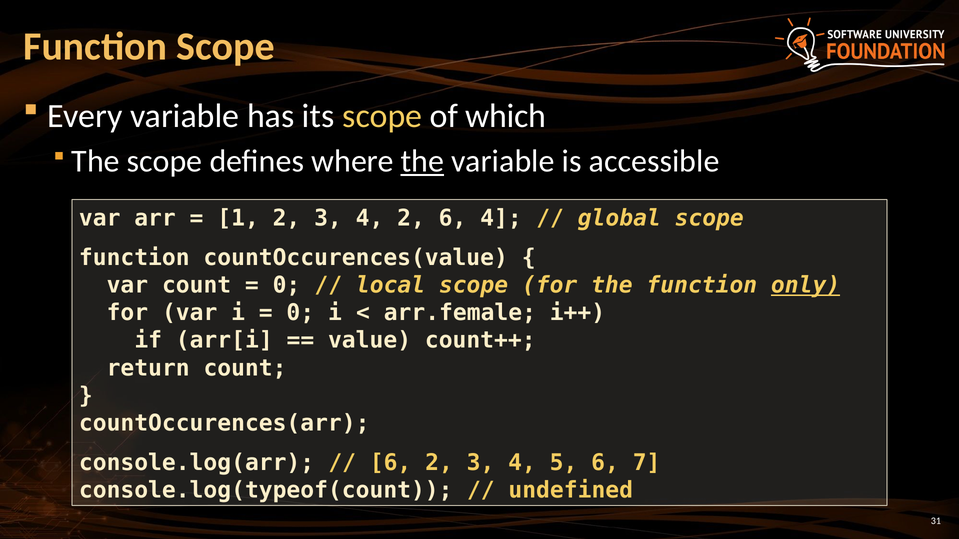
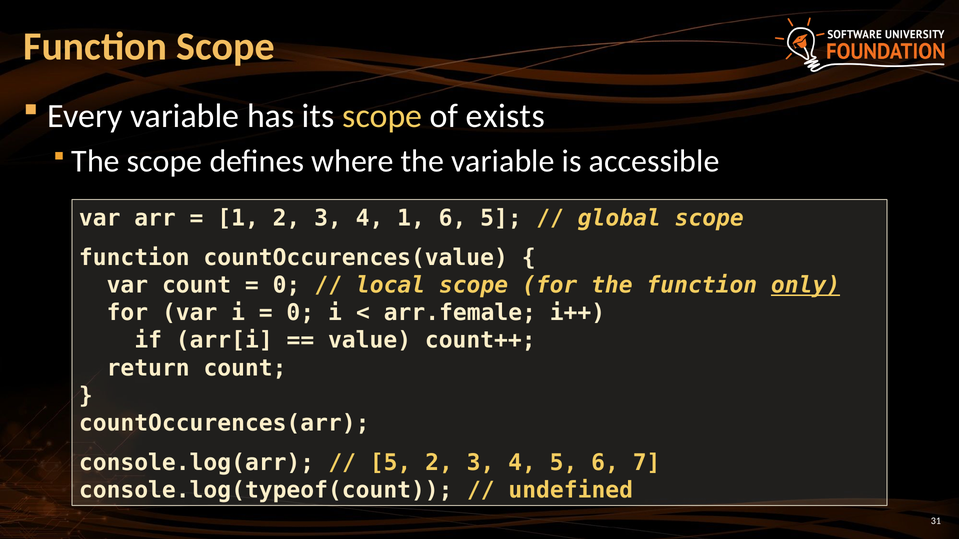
which: which -> exists
the at (422, 162) underline: present -> none
4 2: 2 -> 1
6 4: 4 -> 5
6 at (391, 463): 6 -> 5
